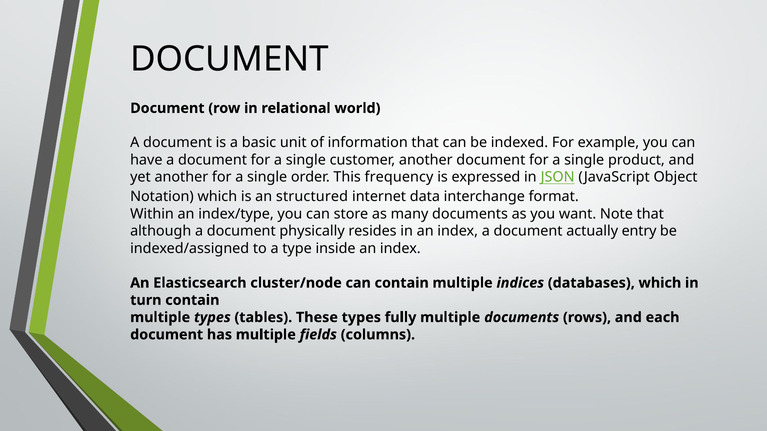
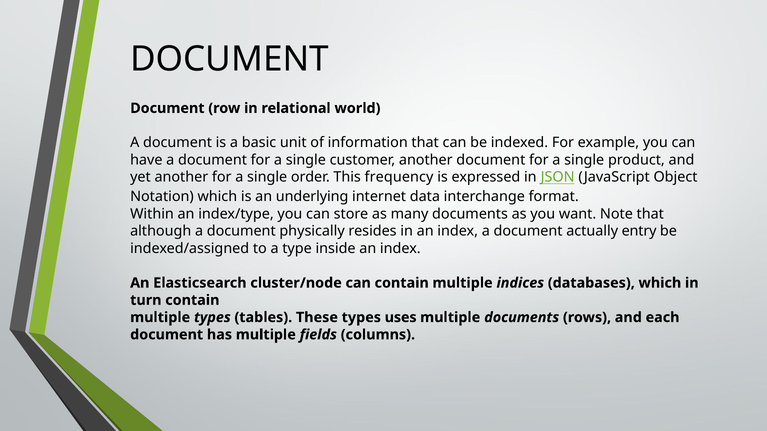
structured: structured -> underlying
fully: fully -> uses
